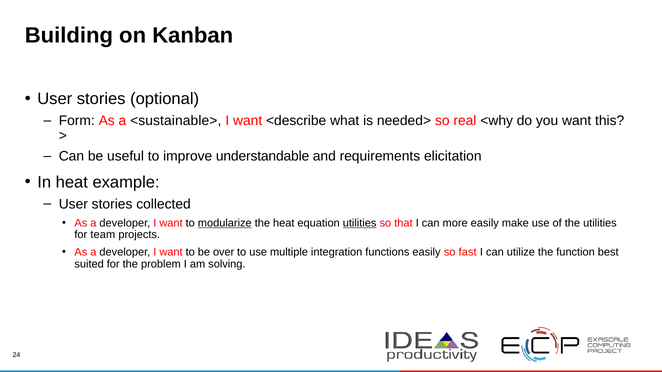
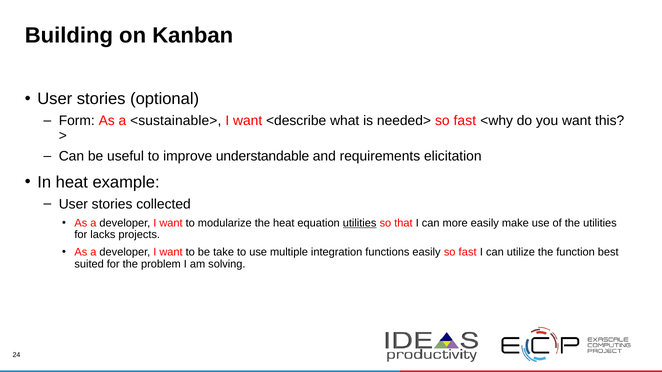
needed> so real: real -> fast
modularize underline: present -> none
team: team -> lacks
over: over -> take
